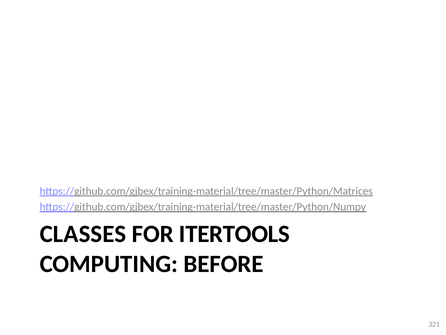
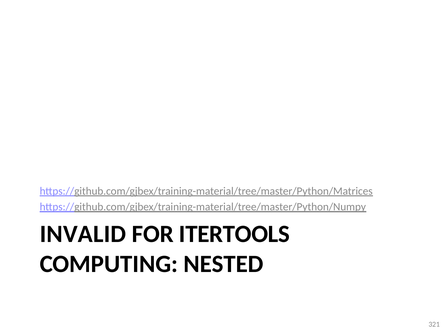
CLASSES: CLASSES -> INVALID
BEFORE: BEFORE -> NESTED
